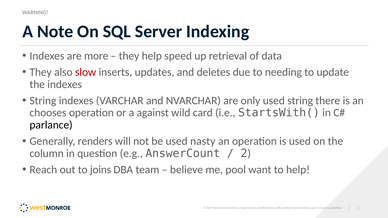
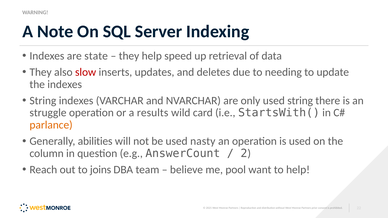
more: more -> state
chooses: chooses -> struggle
against: against -> results
parlance colour: black -> orange
renders: renders -> abilities
